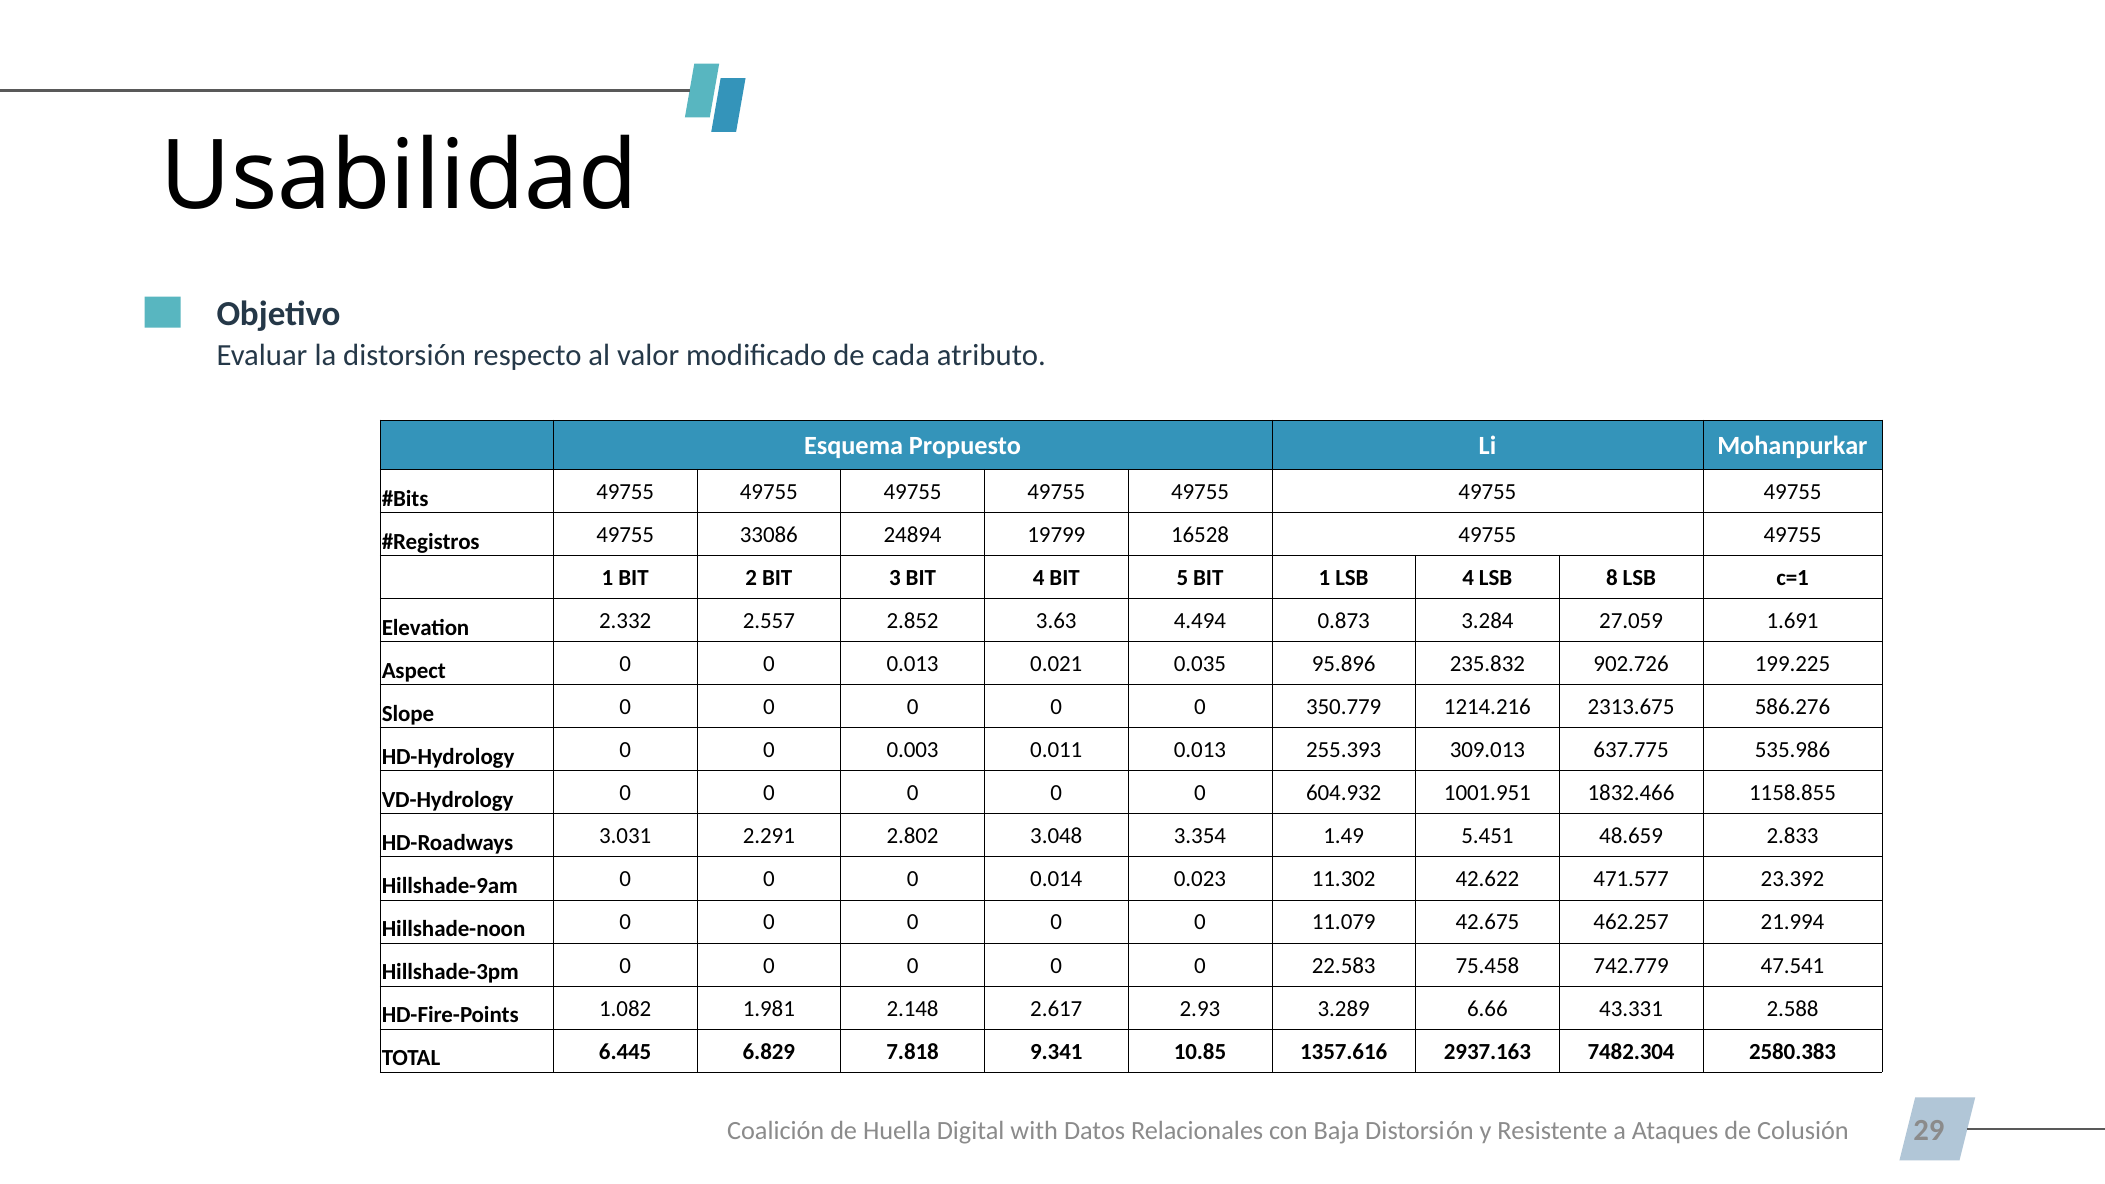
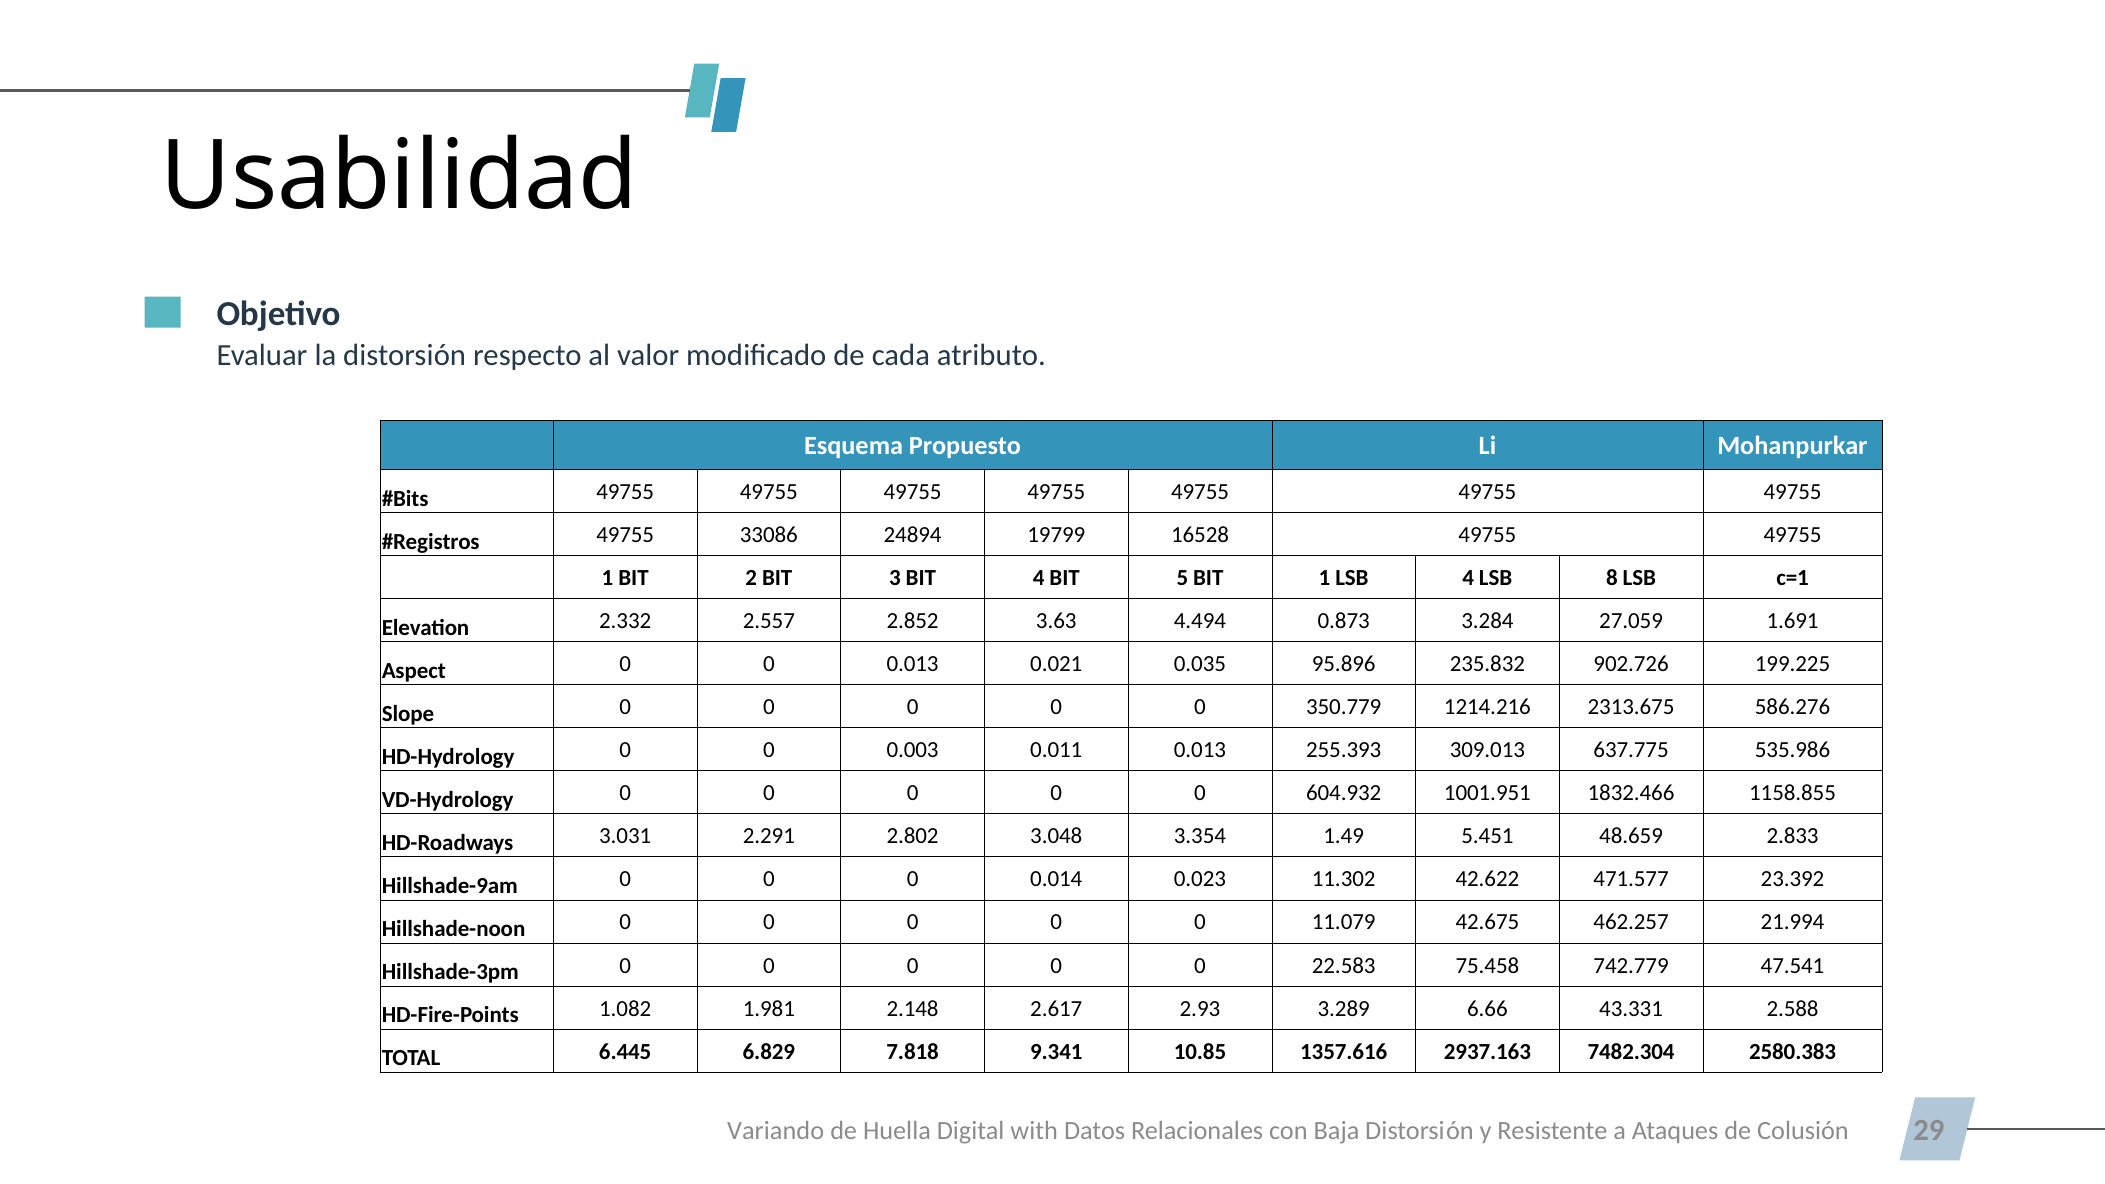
Coalición: Coalición -> Variando
